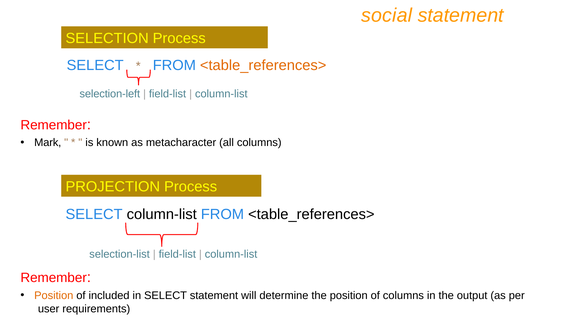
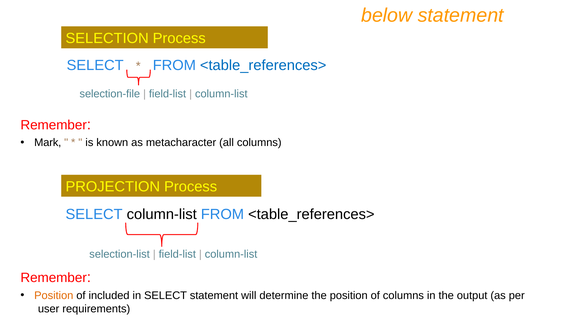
social: social -> below
<table_references> at (263, 66) colour: orange -> blue
selection-left: selection-left -> selection-file
